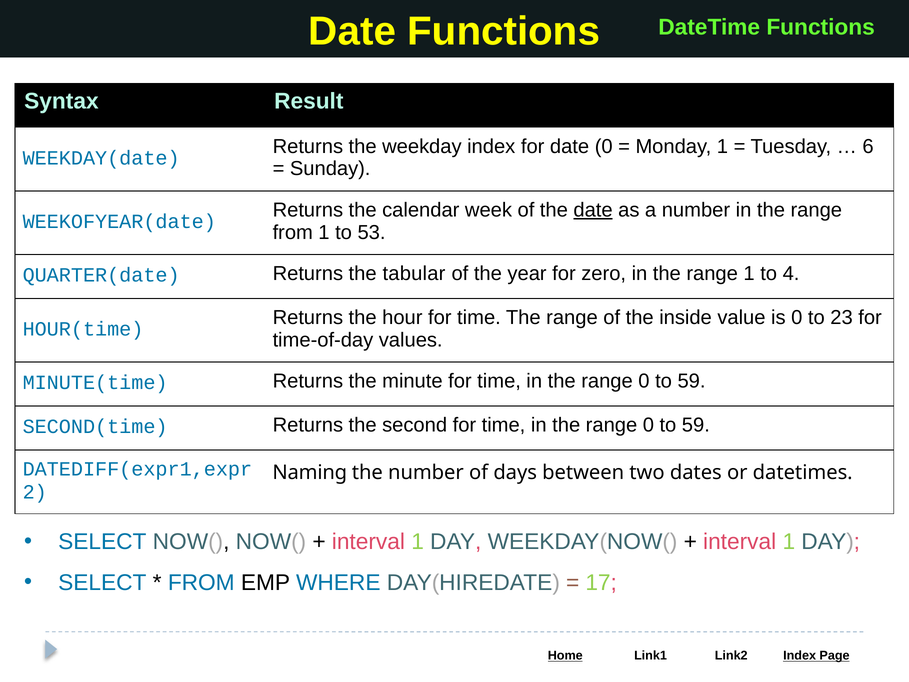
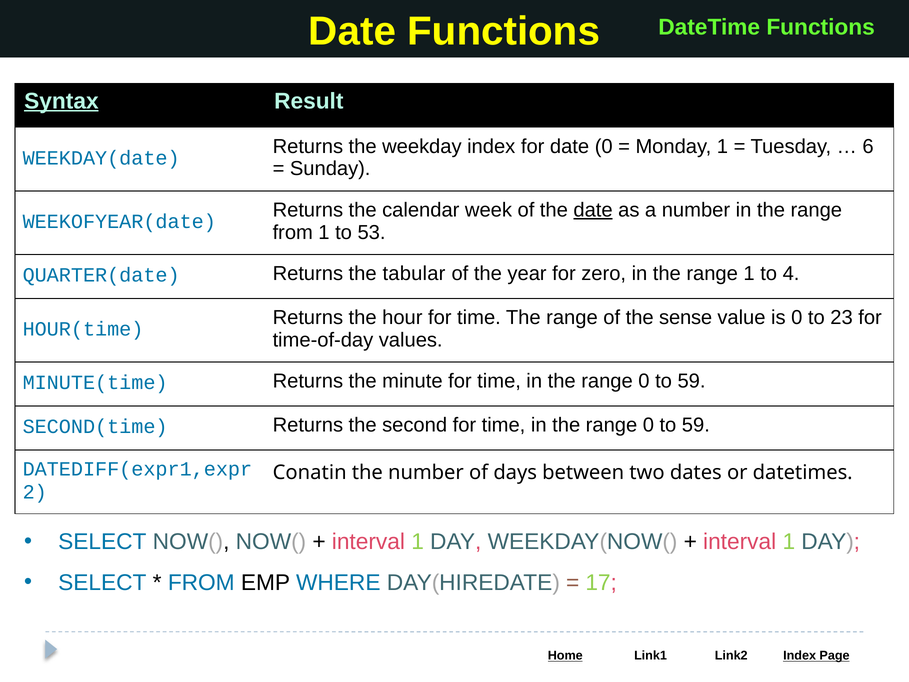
Syntax underline: none -> present
inside: inside -> sense
Naming: Naming -> Conatin
